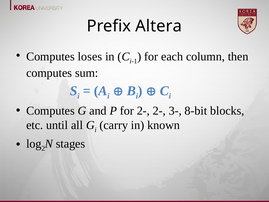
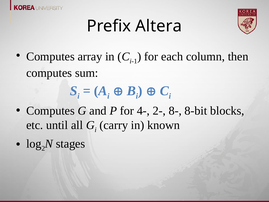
loses: loses -> array
for 2-: 2- -> 4-
3-: 3- -> 8-
